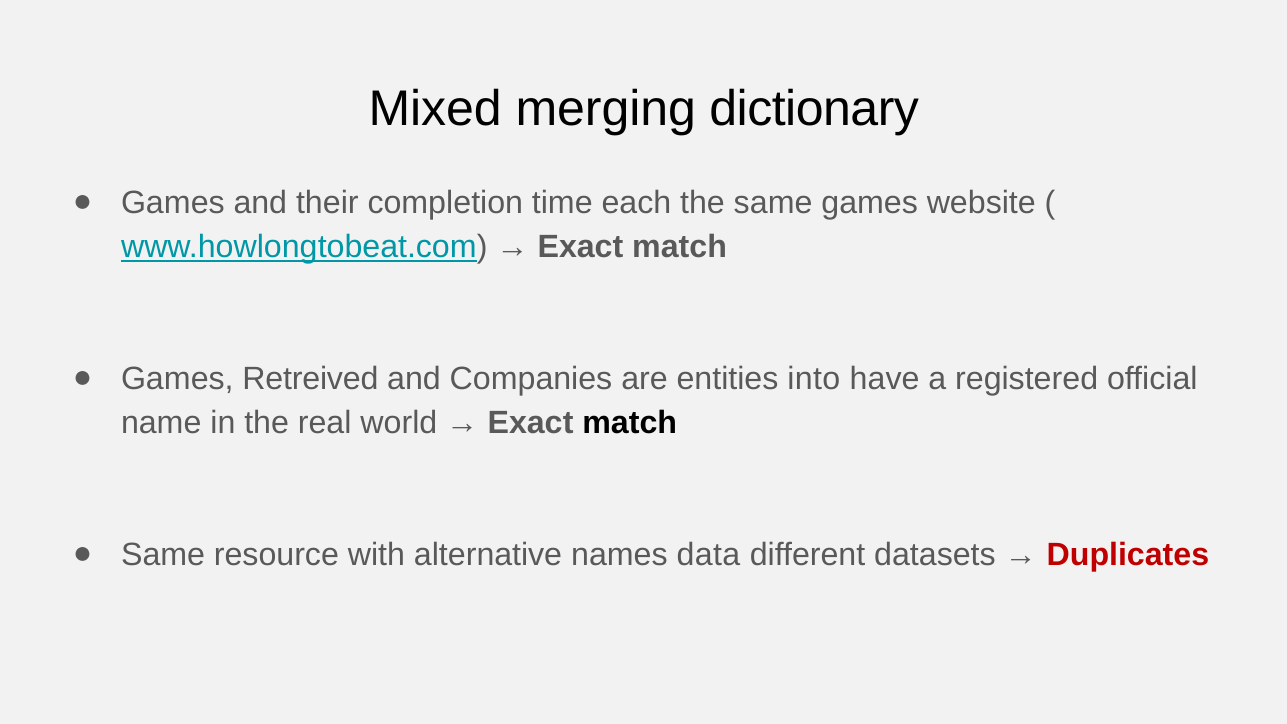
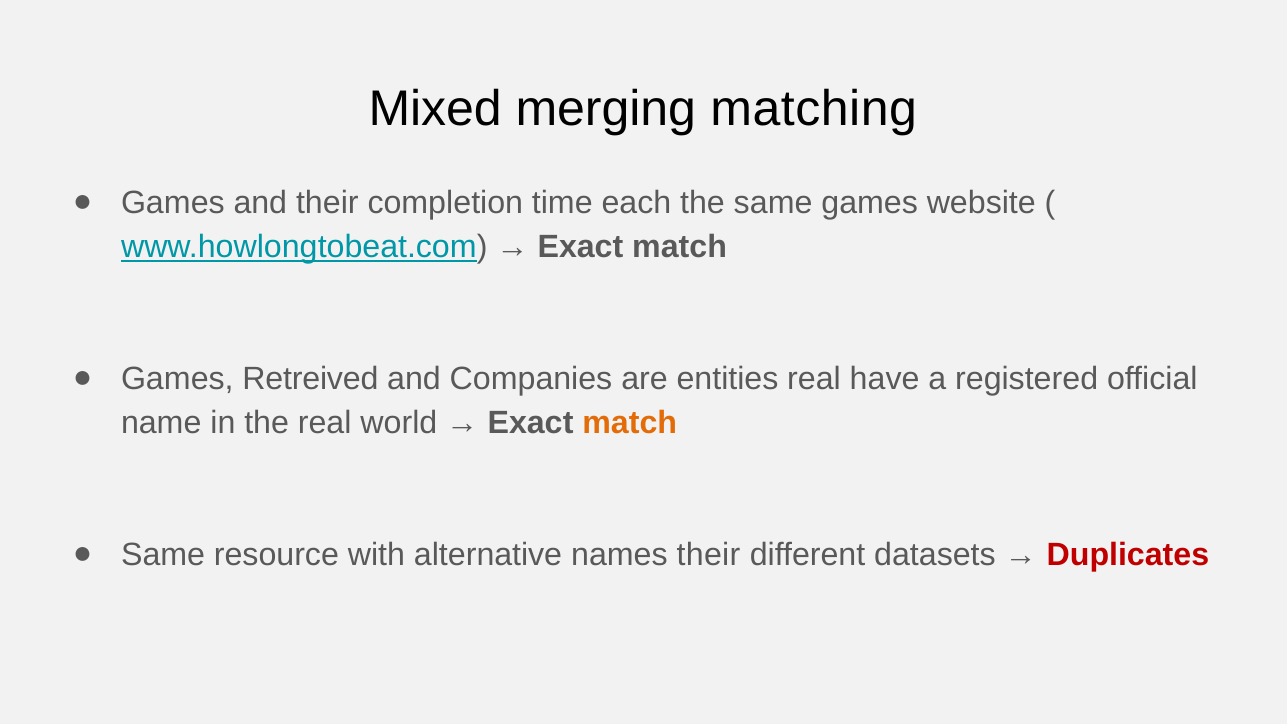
dictionary: dictionary -> matching
entities into: into -> real
match at (630, 423) colour: black -> orange
names data: data -> their
